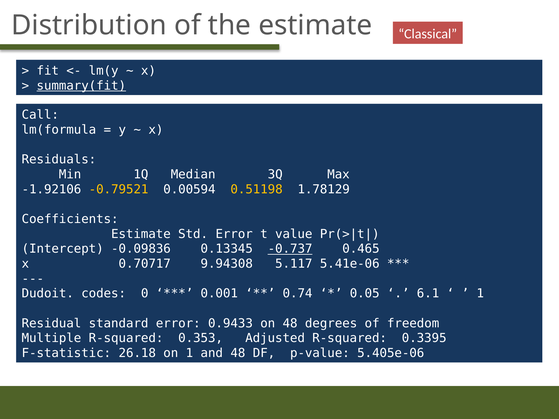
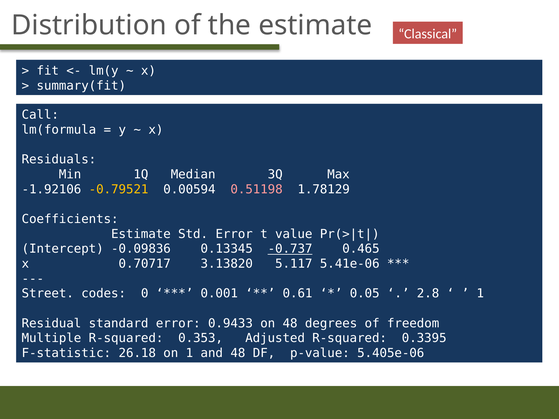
summary(fit underline: present -> none
0.51198 colour: yellow -> pink
9.94308: 9.94308 -> 3.13820
Dudoit: Dudoit -> Street
0.74: 0.74 -> 0.61
6.1: 6.1 -> 2.8
